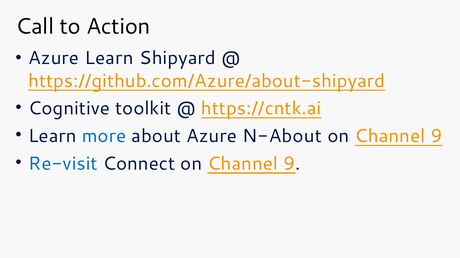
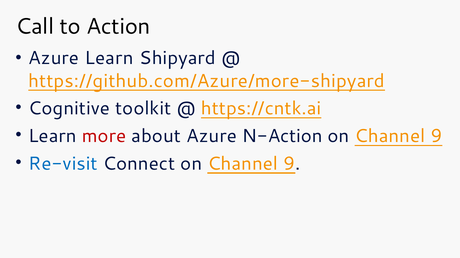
https://github.com/Azure/about-shipyard: https://github.com/Azure/about-shipyard -> https://github.com/Azure/more-shipyard
more colour: blue -> red
N-About: N-About -> N-Action
